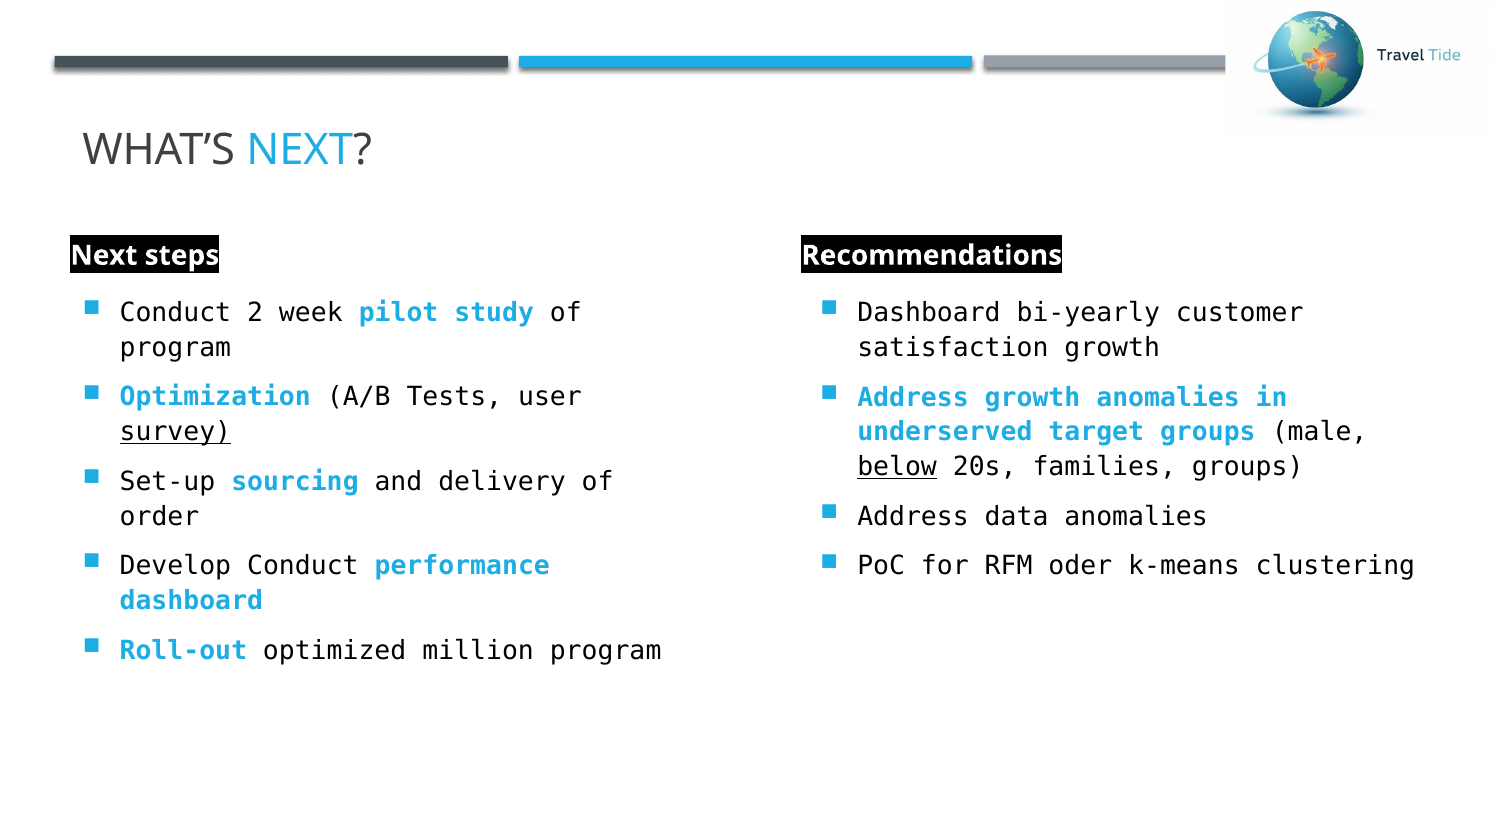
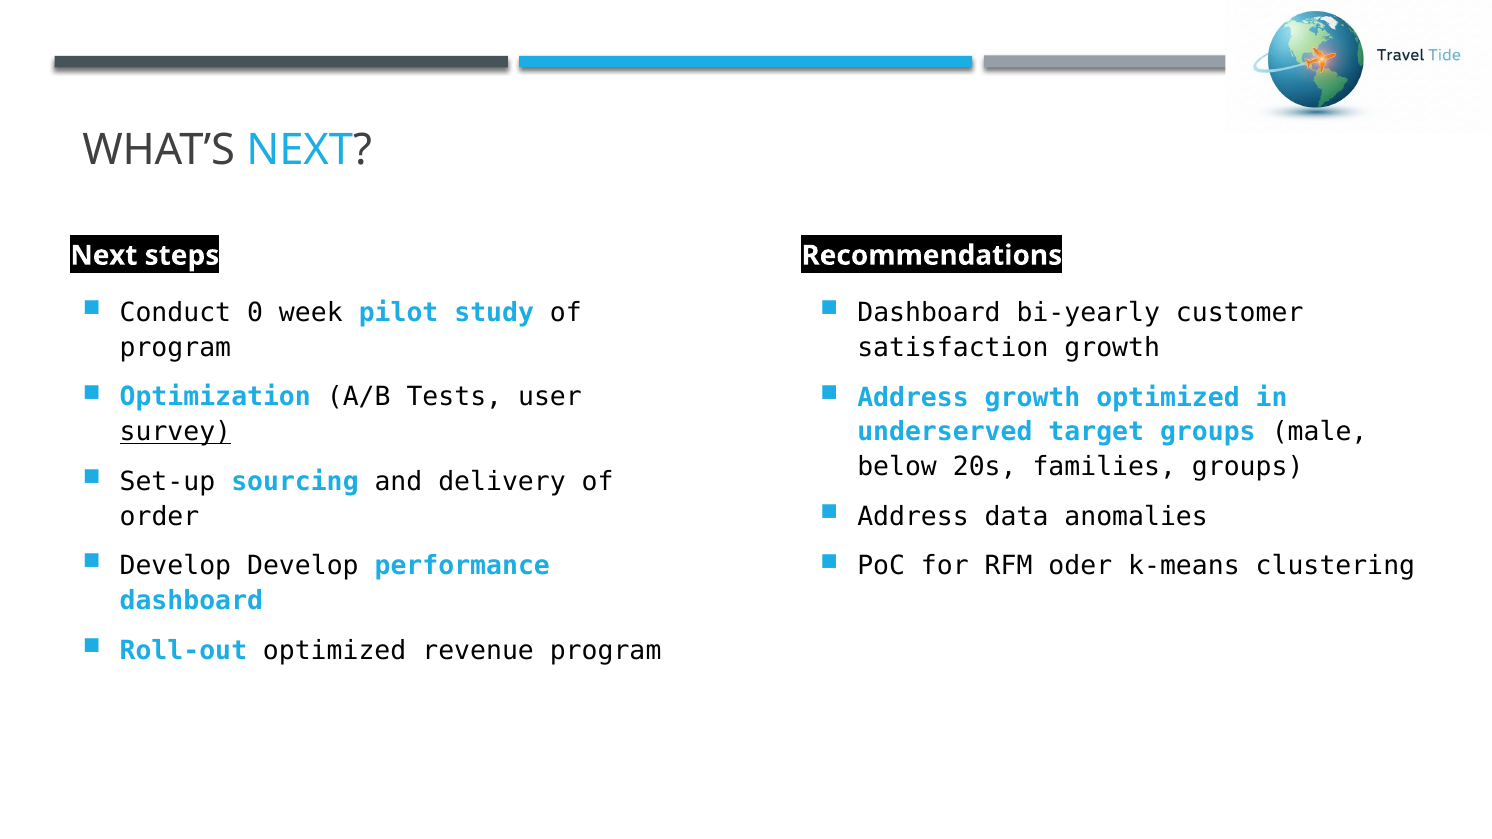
2: 2 -> 0
growth anomalies: anomalies -> optimized
below underline: present -> none
Develop Conduct: Conduct -> Develop
million: million -> revenue
